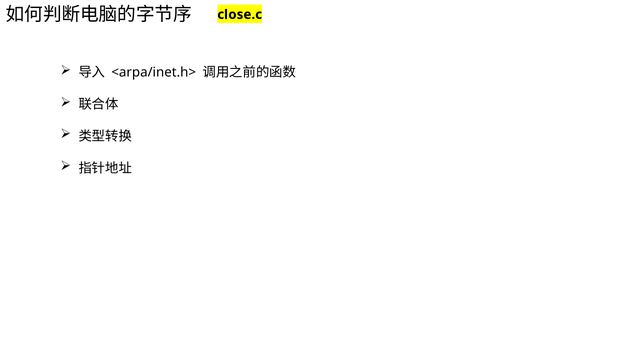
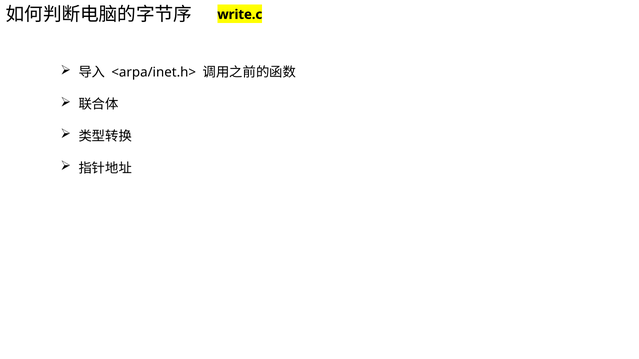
close.c: close.c -> write.c
